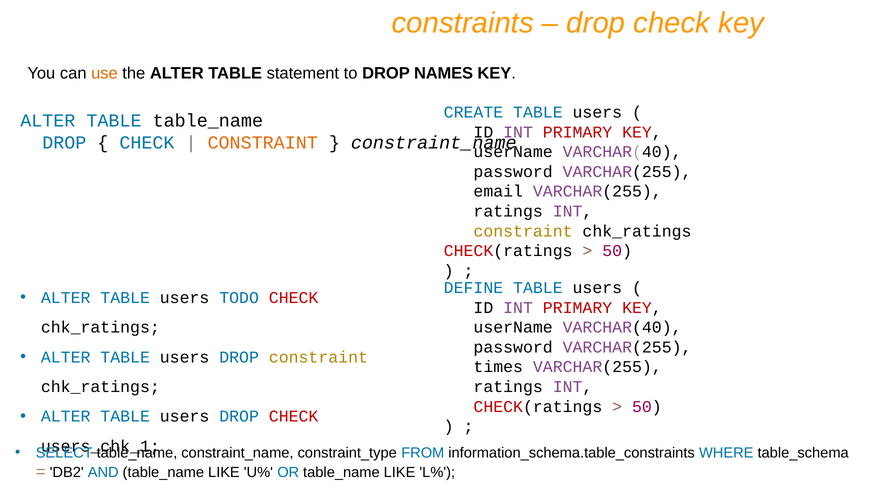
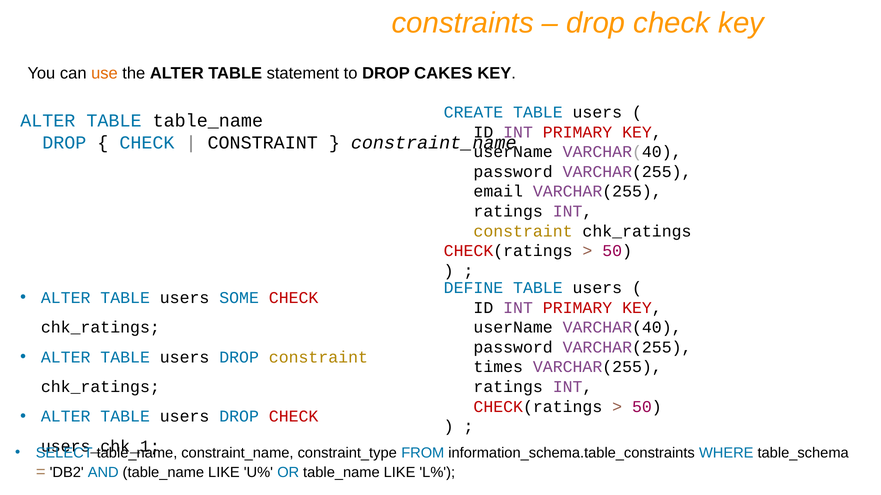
NAMES: NAMES -> CAKES
CONSTRAINT at (263, 143) colour: orange -> black
TODO: TODO -> SOME
